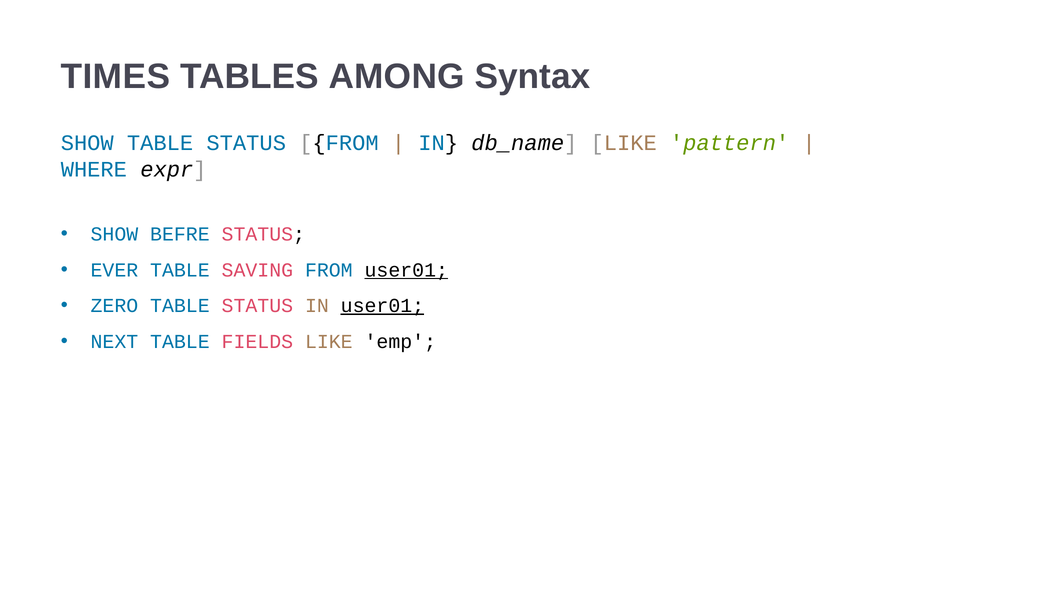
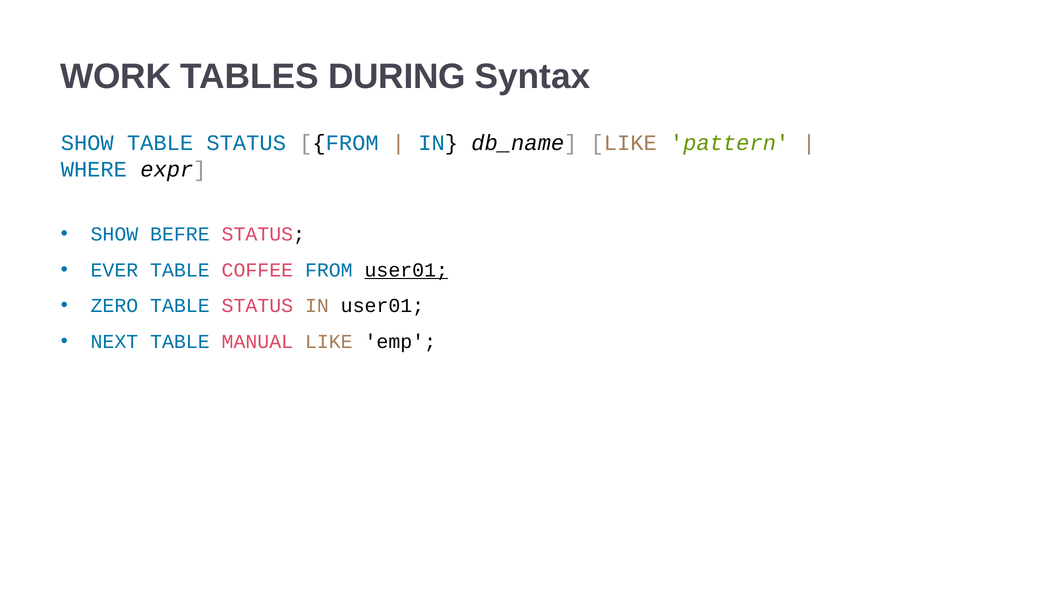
TIMES: TIMES -> WORK
AMONG: AMONG -> DURING
SAVING: SAVING -> COFFEE
user01 at (382, 306) underline: present -> none
FIELDS: FIELDS -> MANUAL
